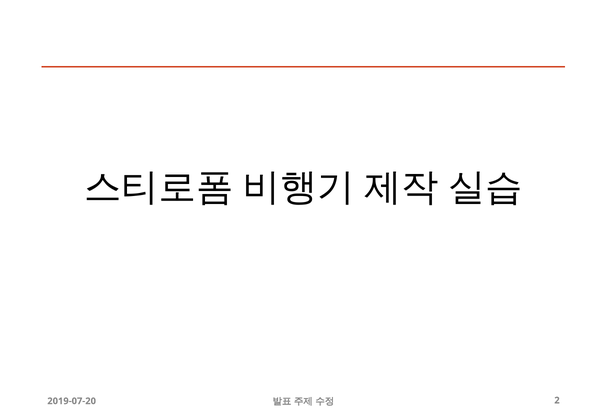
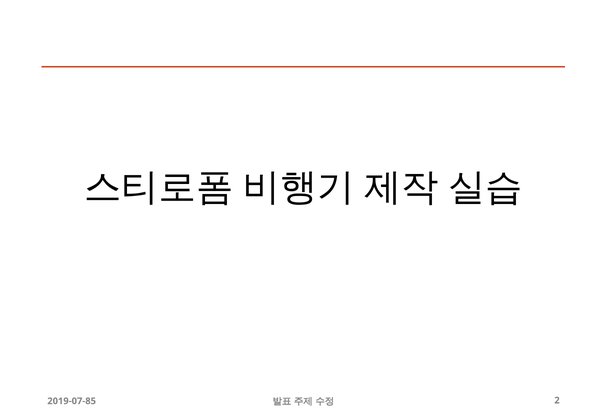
2019-07-20: 2019-07-20 -> 2019-07-85
